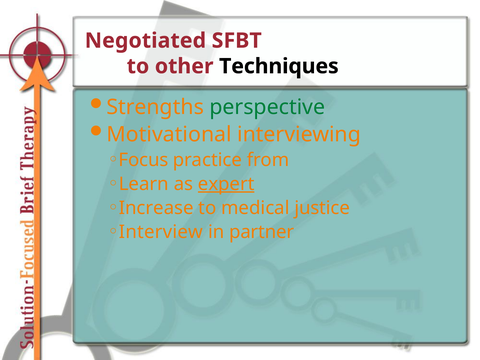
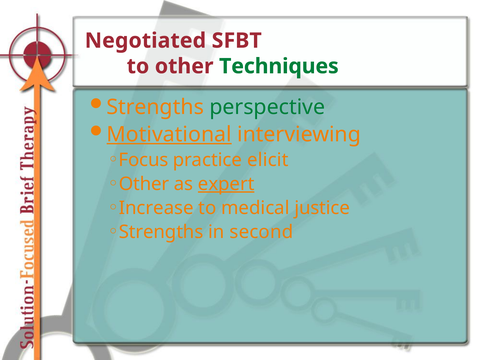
Techniques colour: black -> green
Motivational underline: none -> present
from: from -> elicit
Learn at (144, 184): Learn -> Other
Interview at (161, 232): Interview -> Strengths
partner: partner -> second
